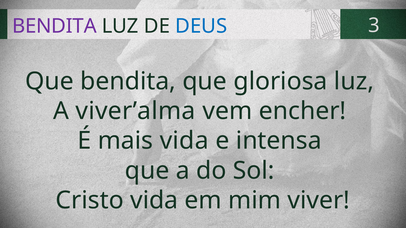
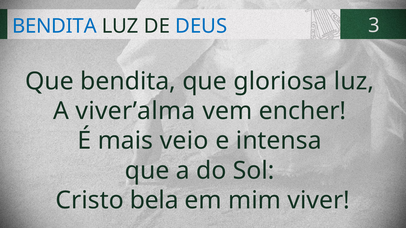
BENDITA at (54, 26) colour: purple -> blue
mais vida: vida -> veio
Cristo vida: vida -> bela
